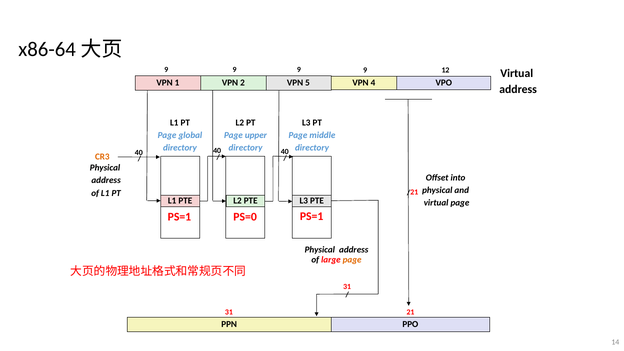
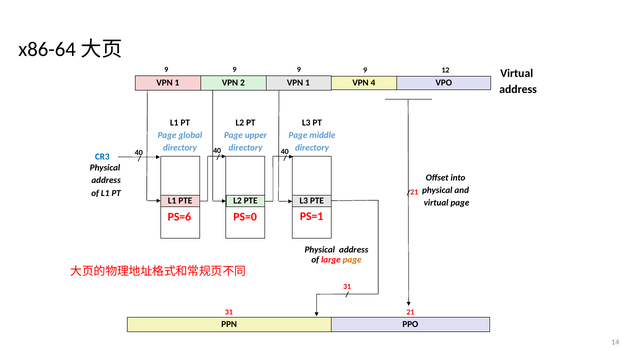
5 at (308, 83): 5 -> 1
CR3 colour: orange -> blue
PS=1 at (179, 217): PS=1 -> PS=6
